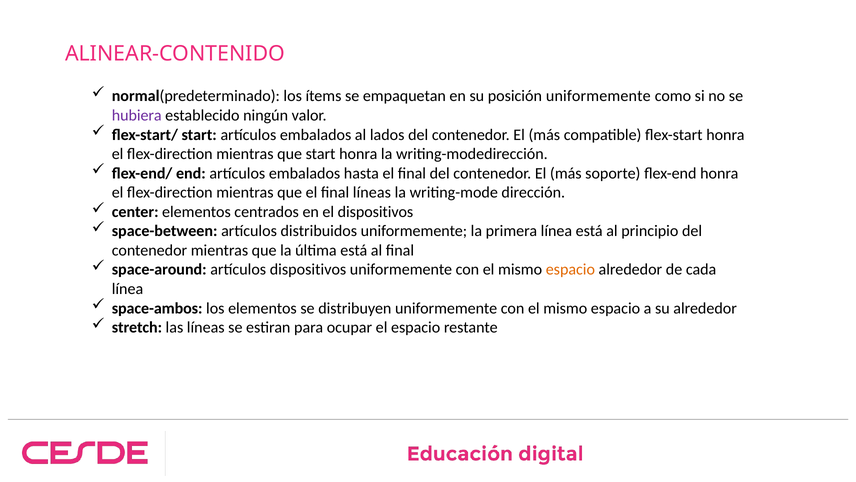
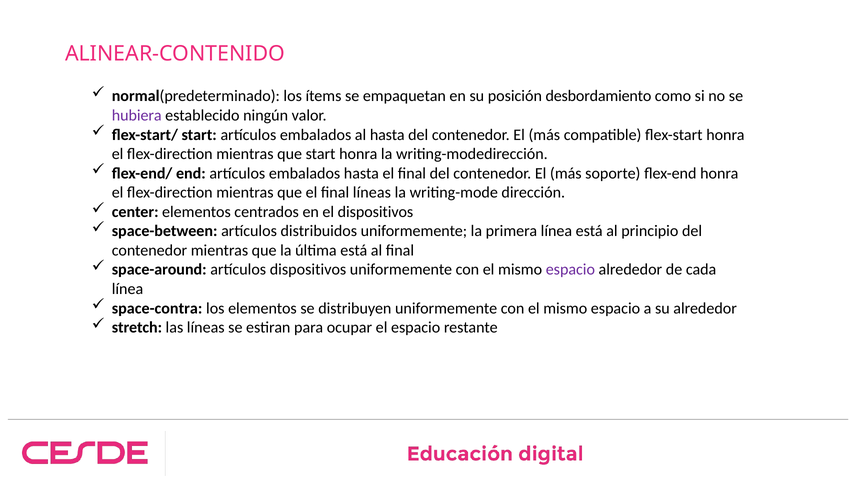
posición uniformemente: uniformemente -> desbordamiento
al lados: lados -> hasta
espacio at (570, 269) colour: orange -> purple
space-ambos: space-ambos -> space-contra
